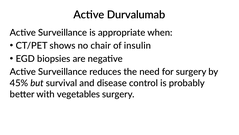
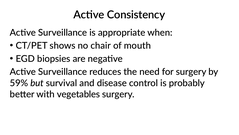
Durvalumab: Durvalumab -> Consistency
insulin: insulin -> mouth
45%: 45% -> 59%
